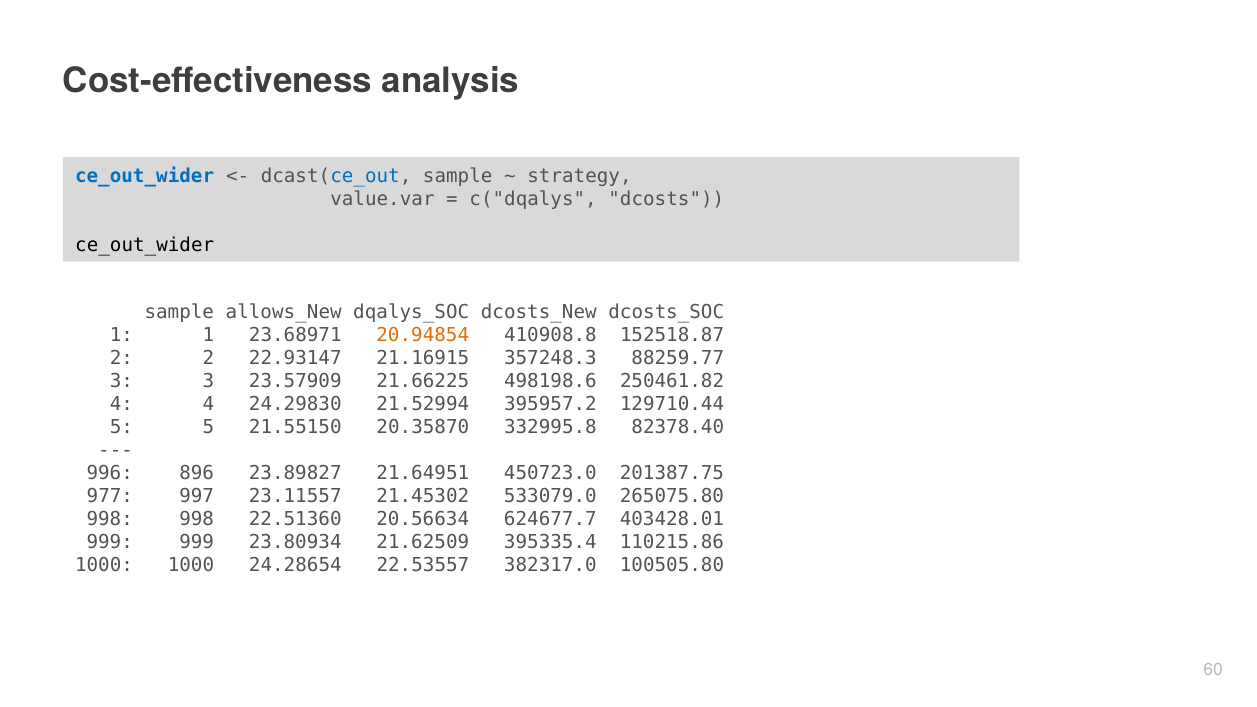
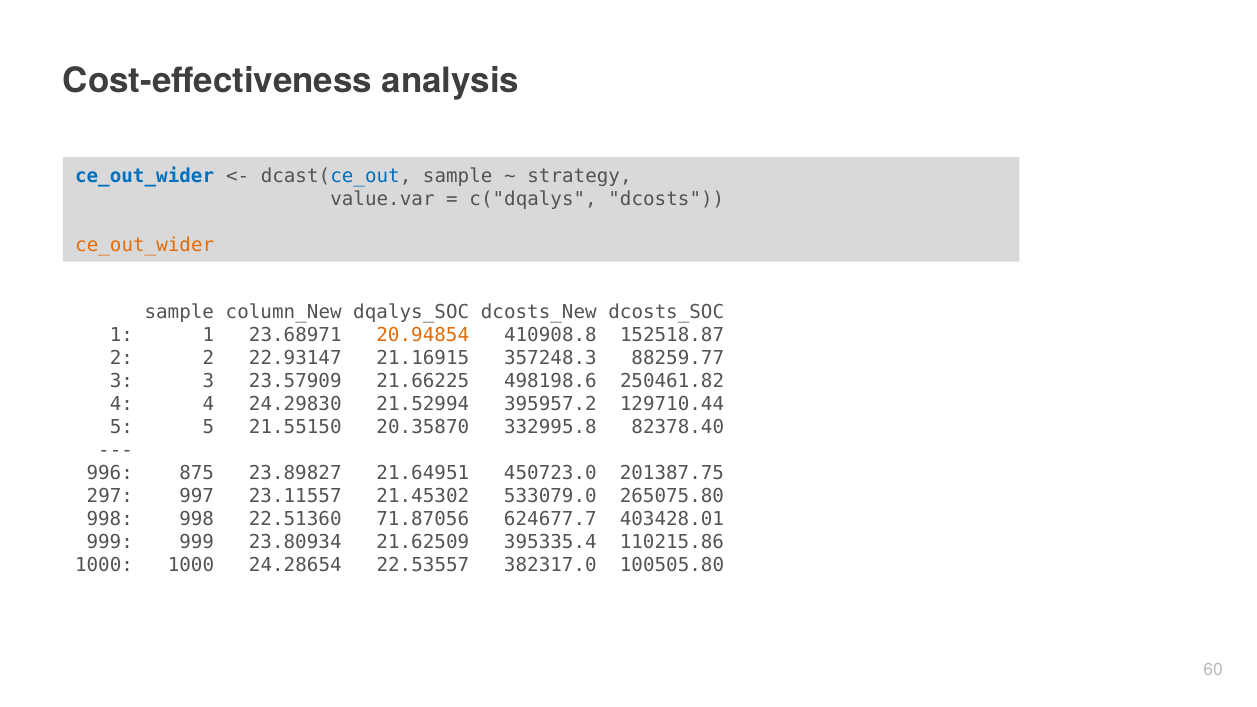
ce_out_wider at (145, 245) colour: black -> orange
allows_New: allows_New -> column_New
896: 896 -> 875
977: 977 -> 297
20.56634: 20.56634 -> 71.87056
